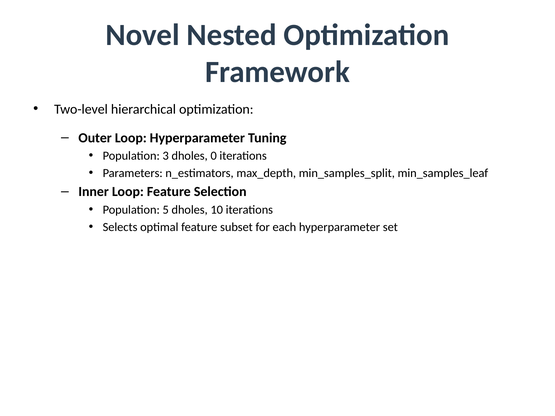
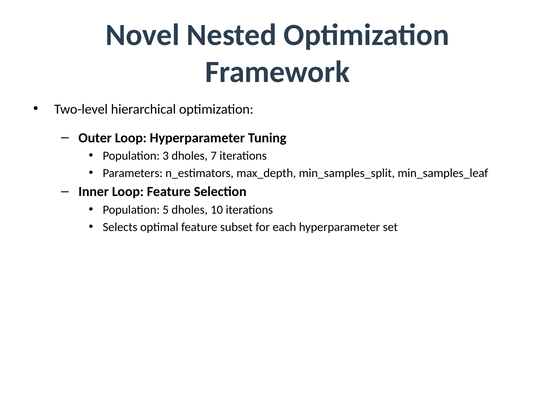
0: 0 -> 7
